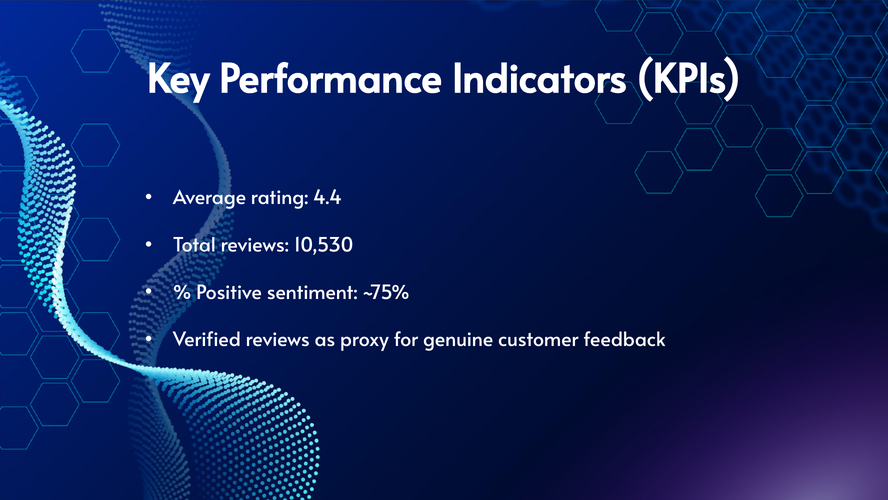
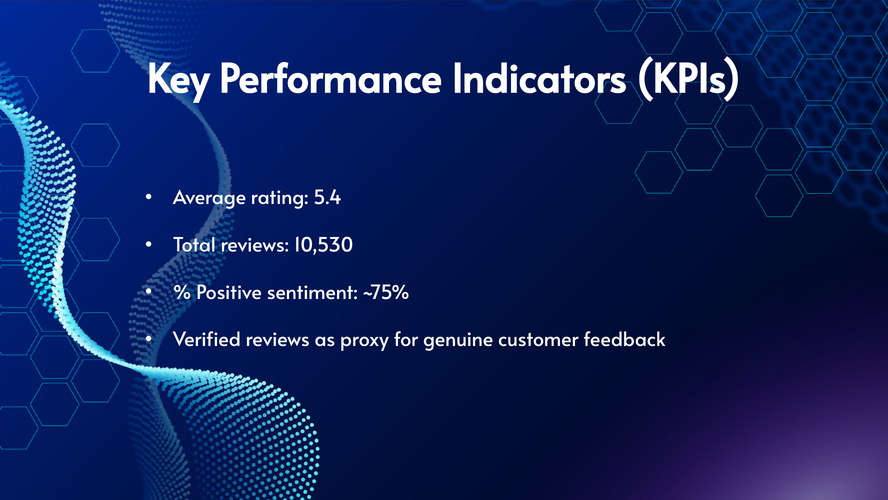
4.4: 4.4 -> 5.4
